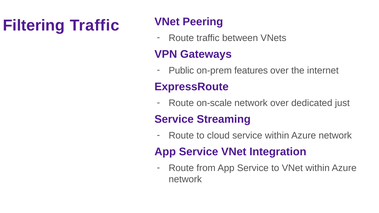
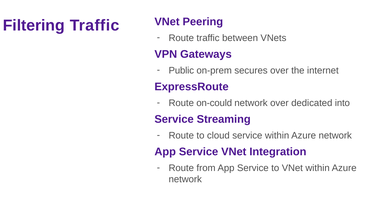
features: features -> secures
on-scale: on-scale -> on-could
just: just -> into
